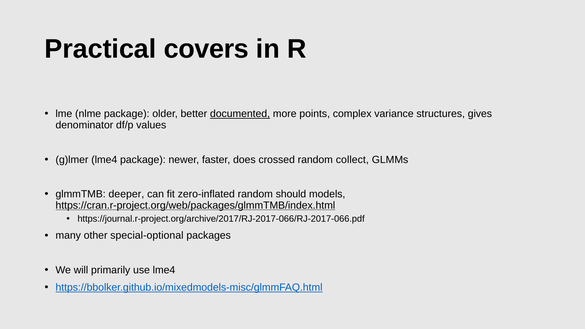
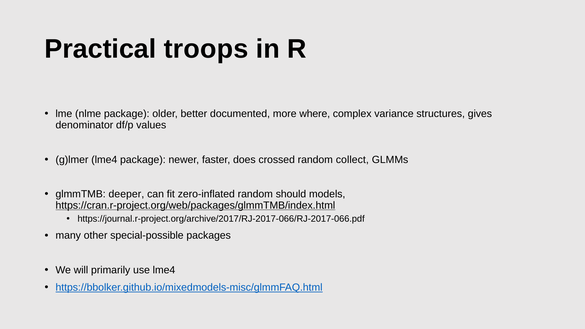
covers: covers -> troops
documented underline: present -> none
points: points -> where
special-optional: special-optional -> special-possible
